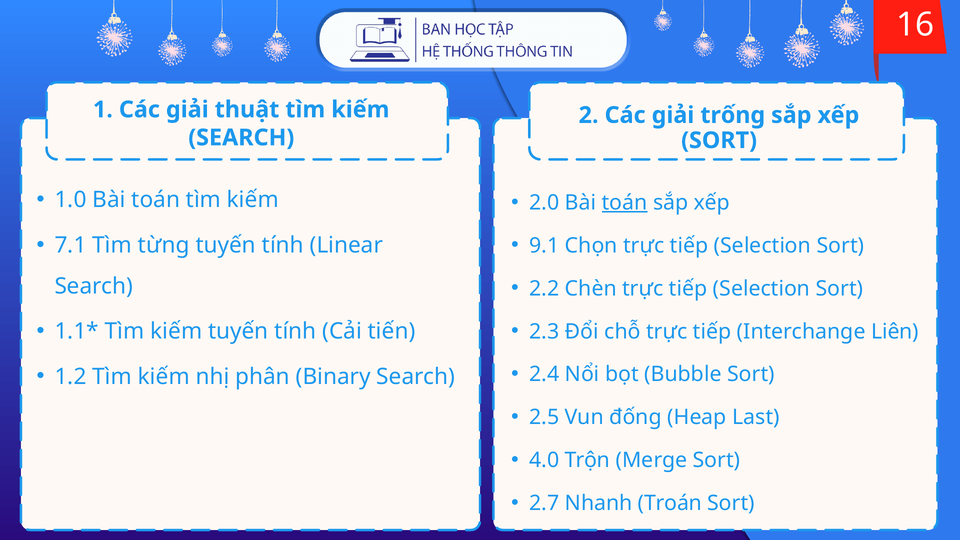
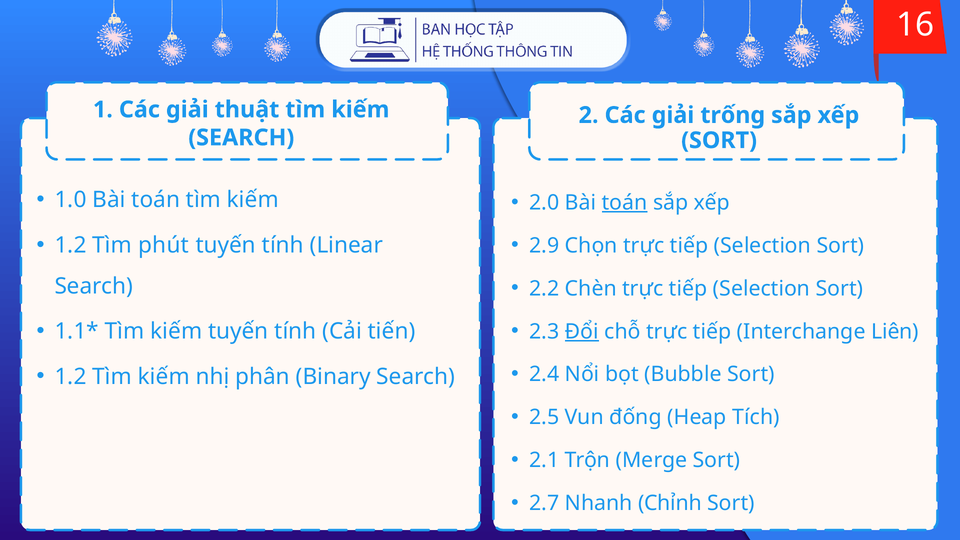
7.1 at (71, 245): 7.1 -> 1.2
từng: từng -> phút
9.1: 9.1 -> 2.9
Đổi underline: none -> present
Last: Last -> Tích
4.0: 4.0 -> 2.1
Troán: Troán -> Chỉnh
